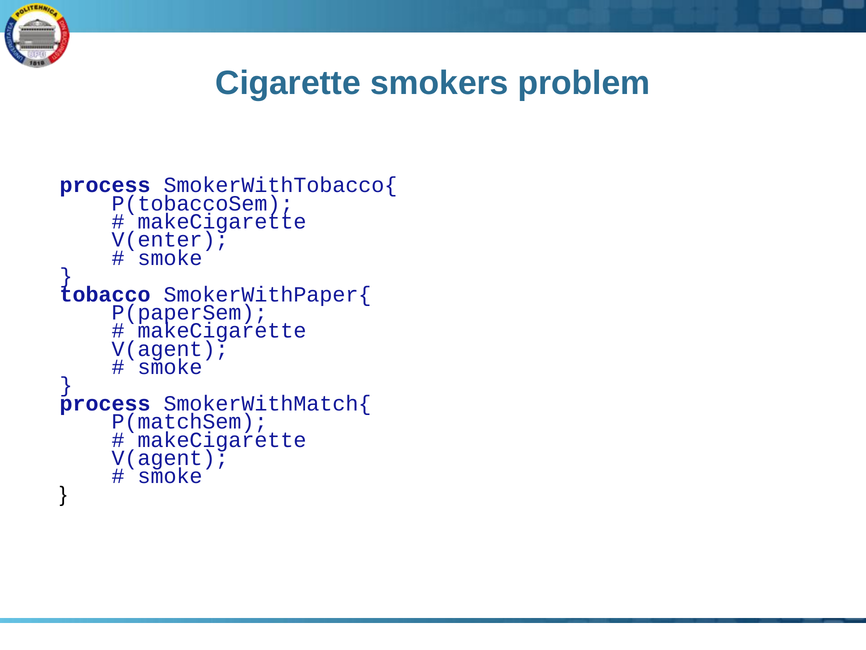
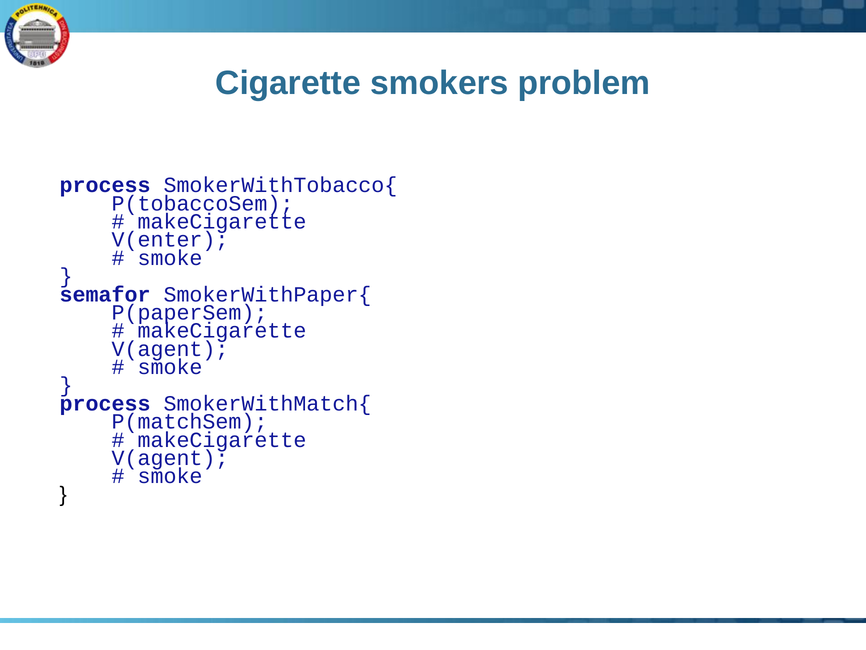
tobacco: tobacco -> semafor
